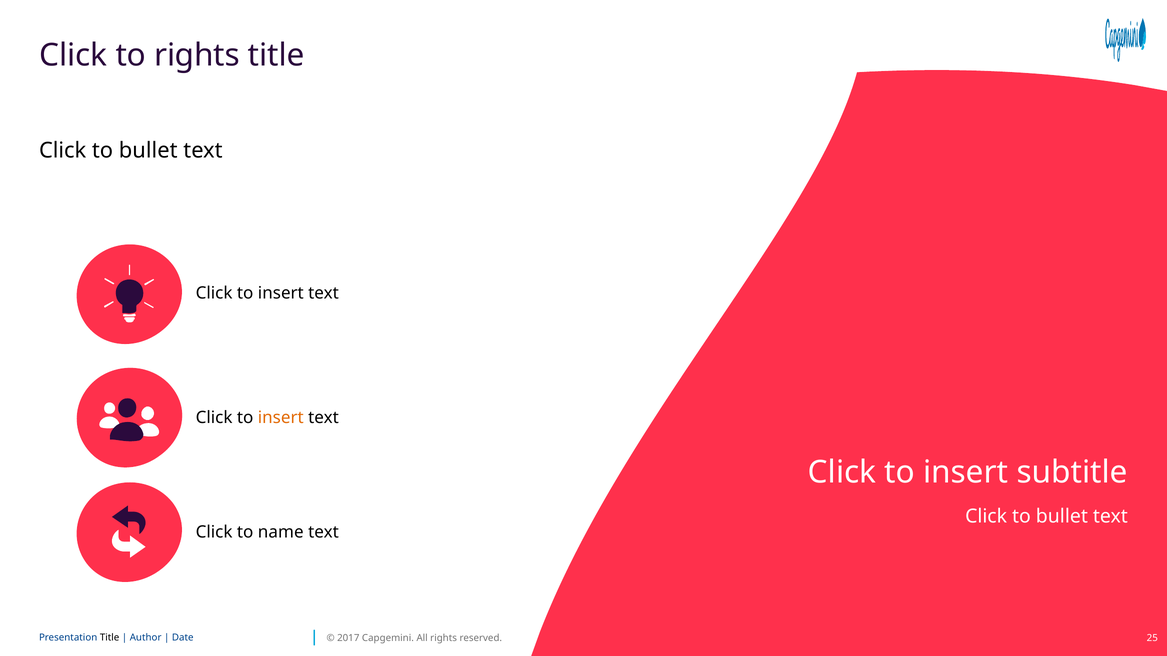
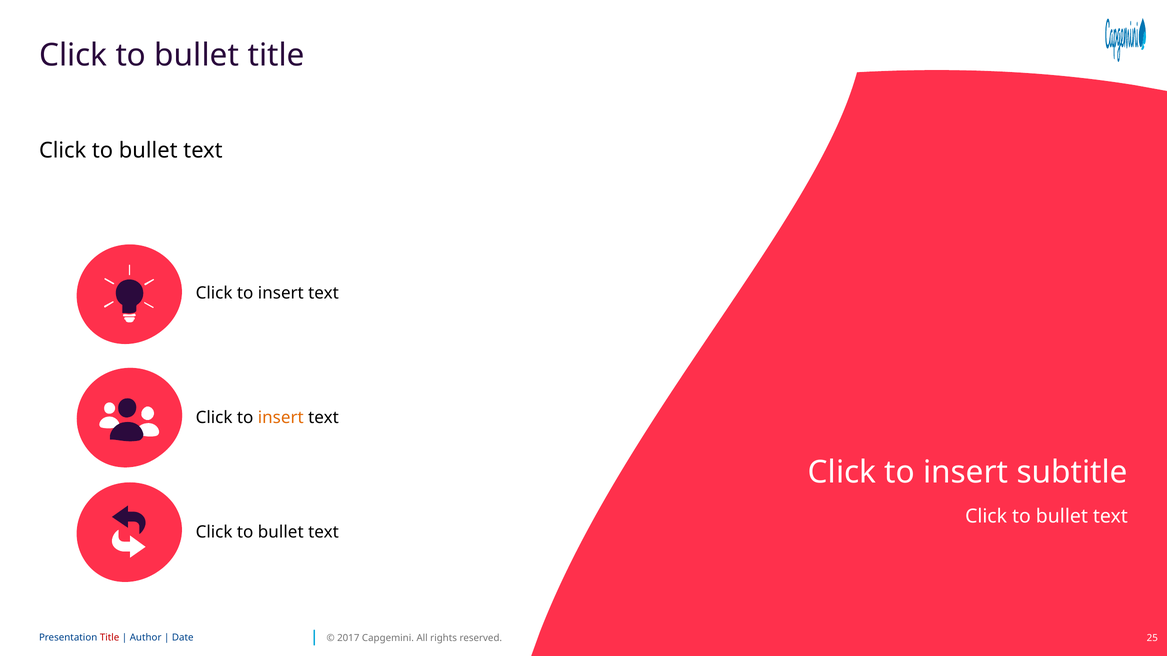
rights at (197, 56): rights -> bullet
name at (281, 533): name -> bullet
Title at (110, 638) colour: black -> red
